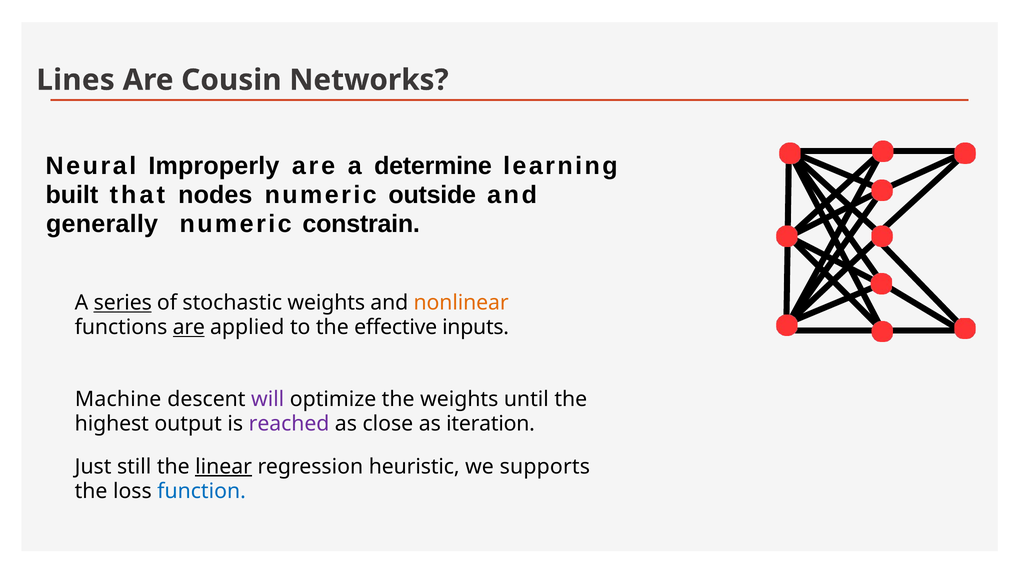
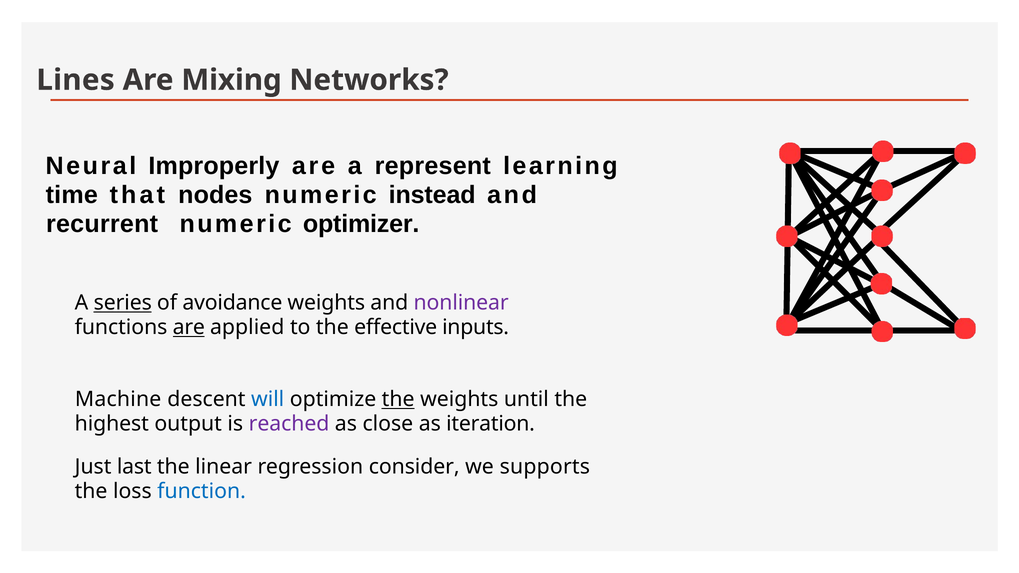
Cousin: Cousin -> Mixing
determine: determine -> represent
built: built -> time
outside: outside -> instead
generally: generally -> recurrent
constrain: constrain -> optimizer
stochastic: stochastic -> avoidance
nonlinear colour: orange -> purple
will colour: purple -> blue
the at (398, 399) underline: none -> present
still: still -> last
linear underline: present -> none
heuristic: heuristic -> consider
